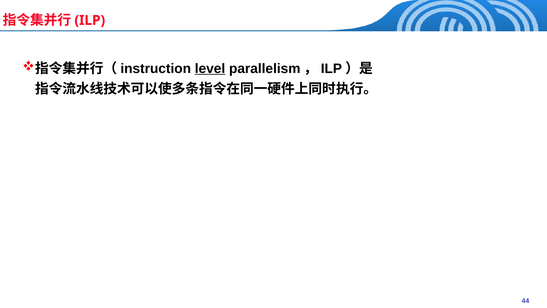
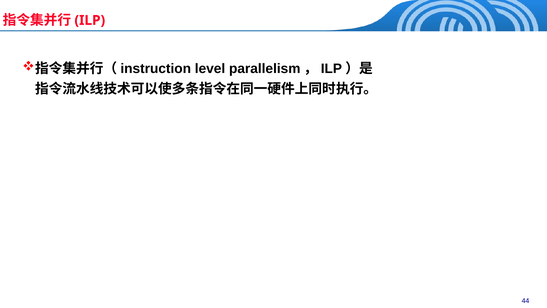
level underline: present -> none
